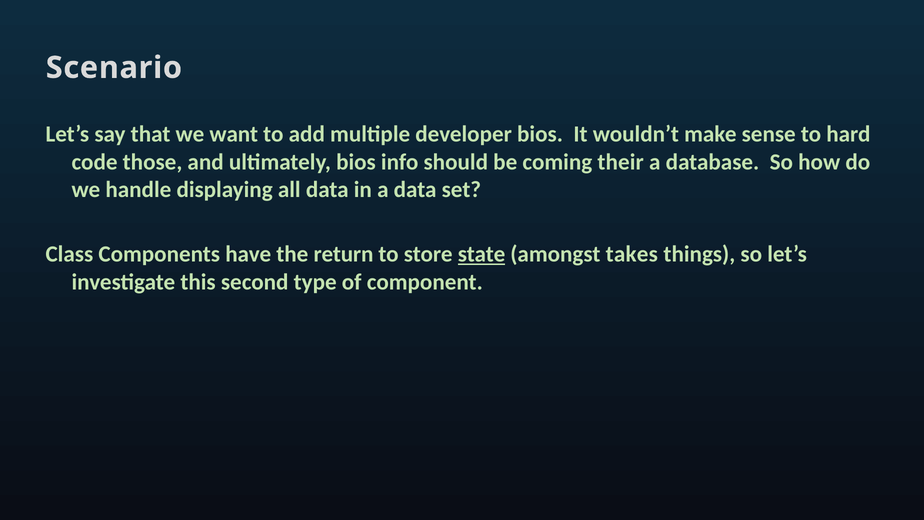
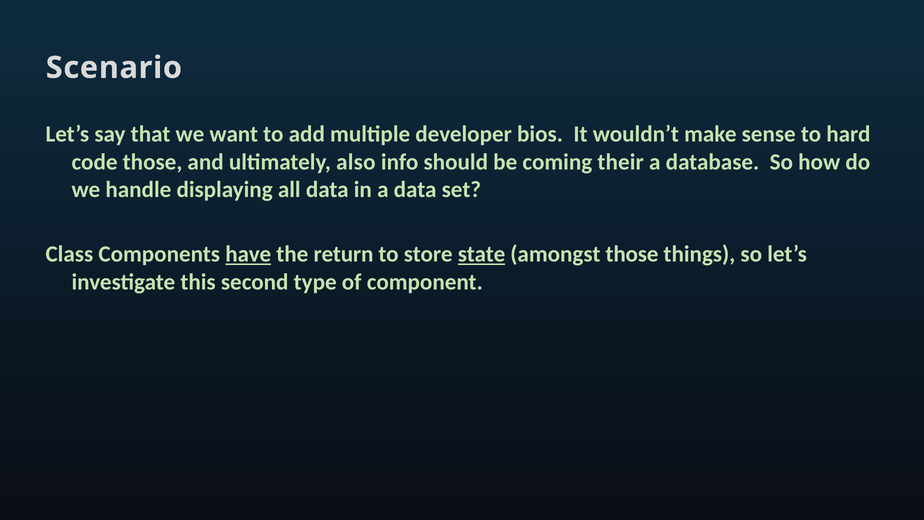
ultimately bios: bios -> also
have underline: none -> present
amongst takes: takes -> those
